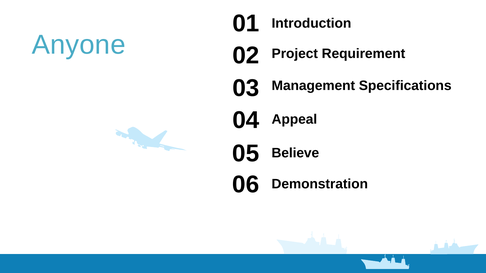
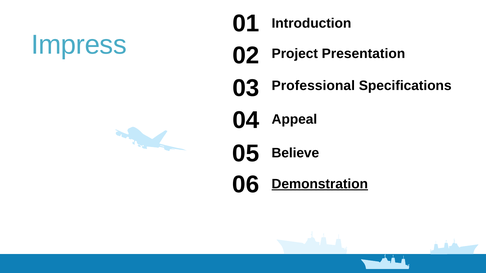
Anyone: Anyone -> Impress
Requirement: Requirement -> Presentation
Management: Management -> Professional
Demonstration underline: none -> present
